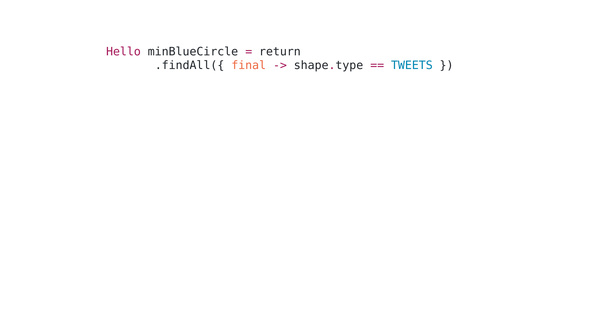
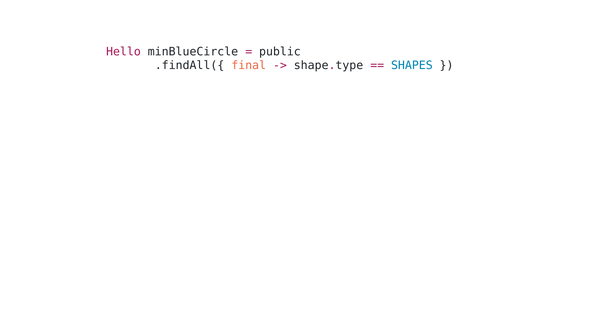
return: return -> public
TWEETS: TWEETS -> SHAPES
